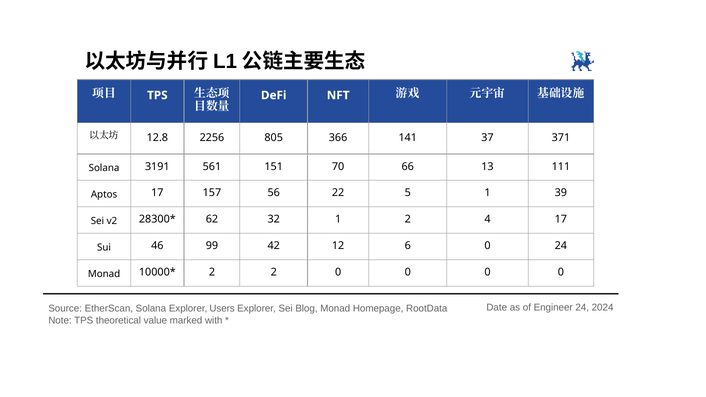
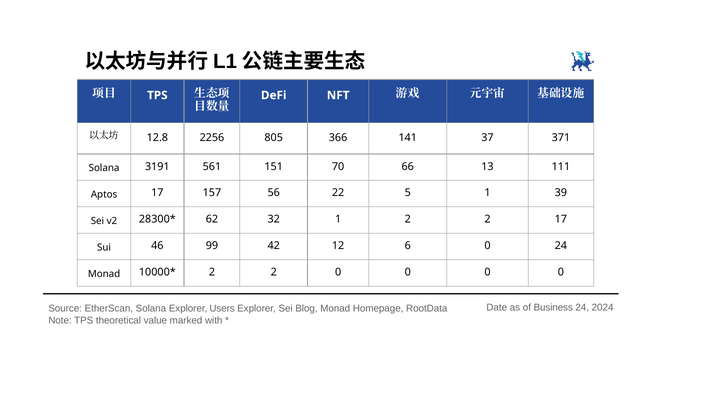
1 2 4: 4 -> 2
Engineer: Engineer -> Business
